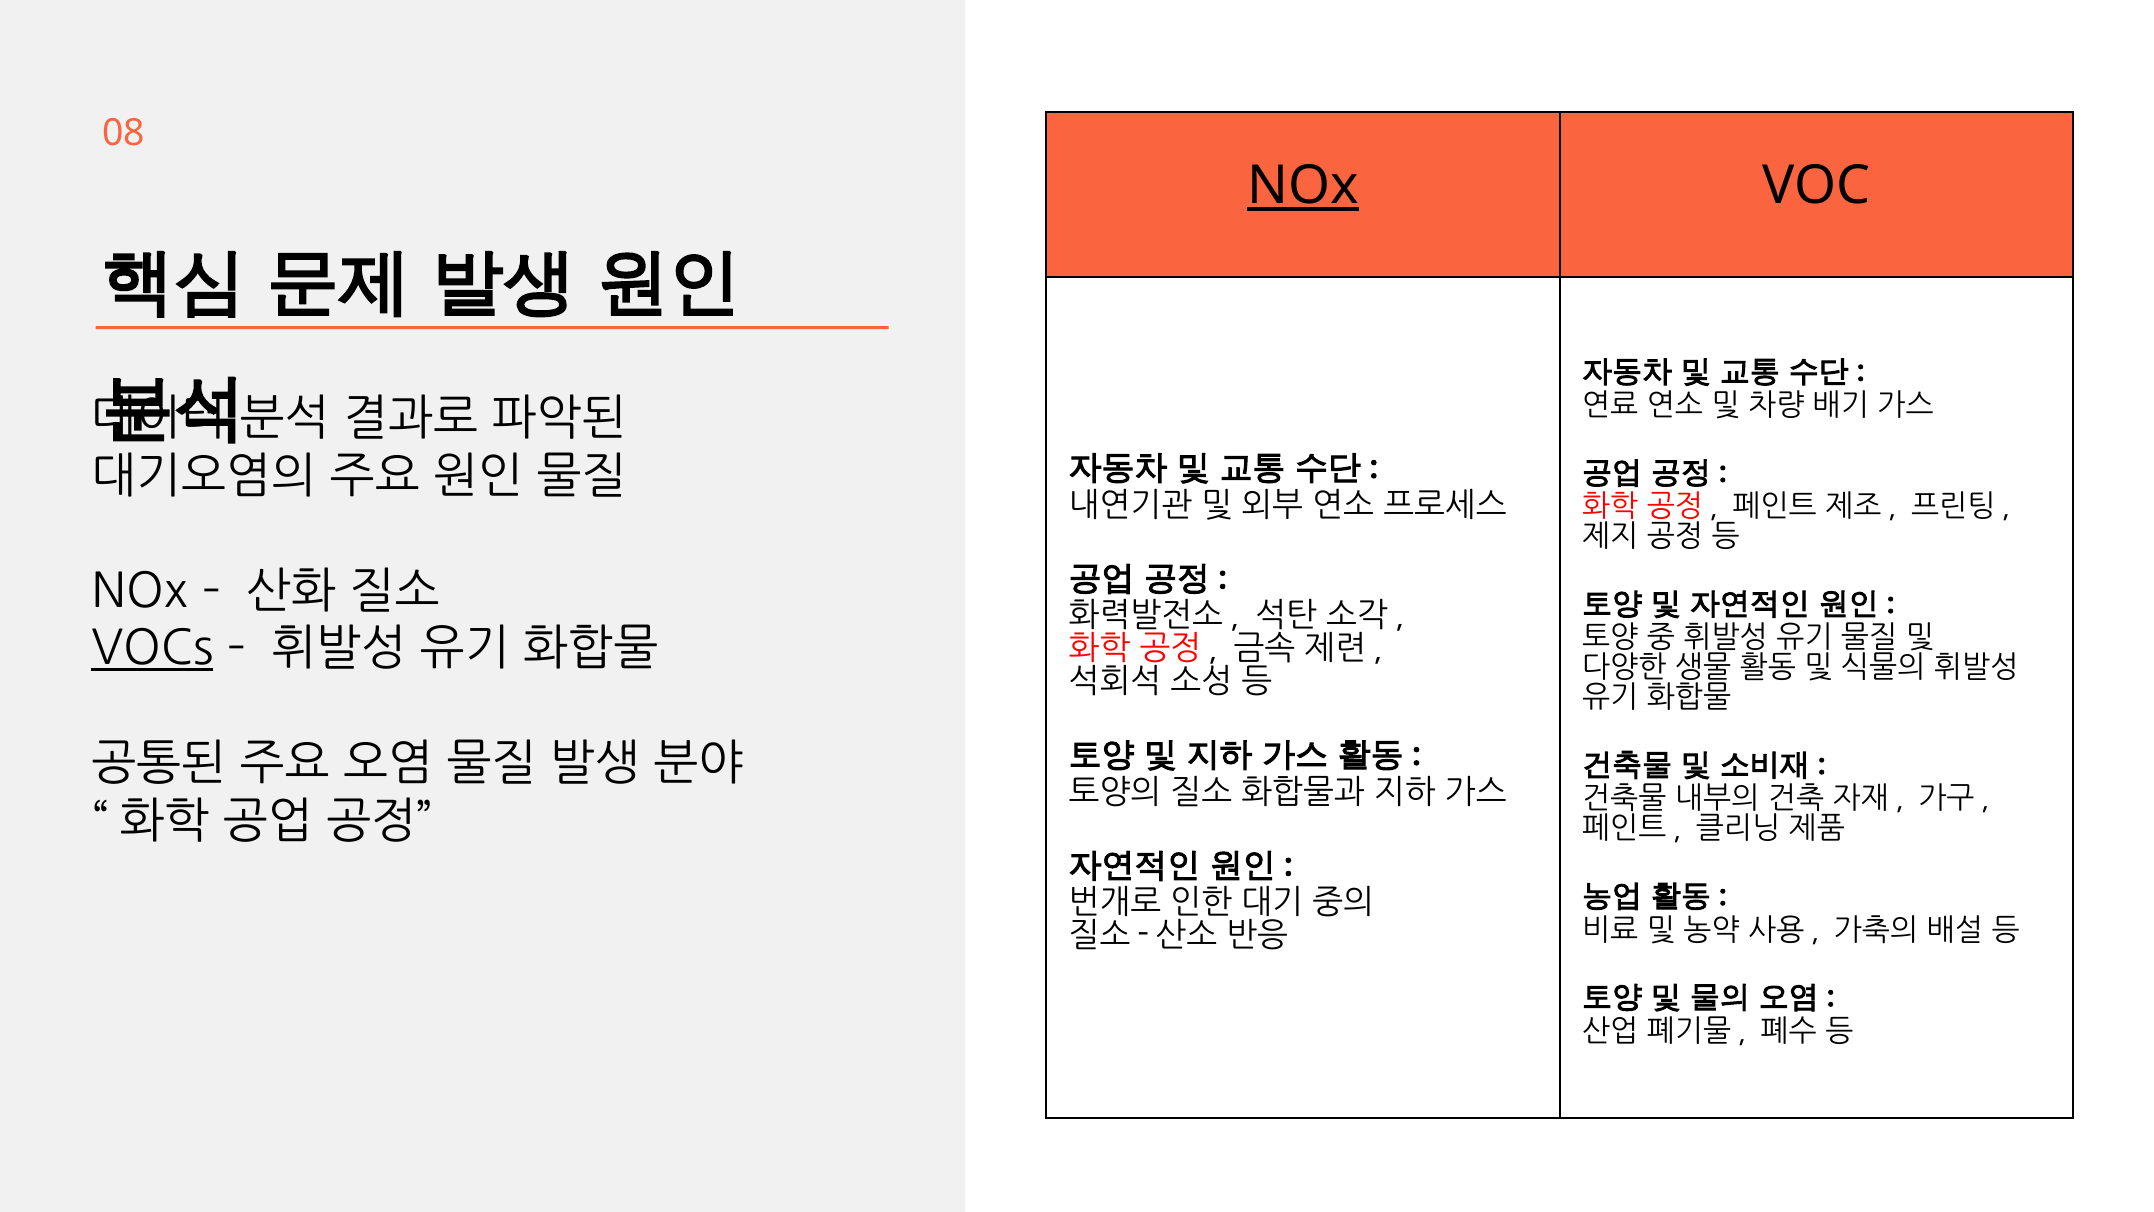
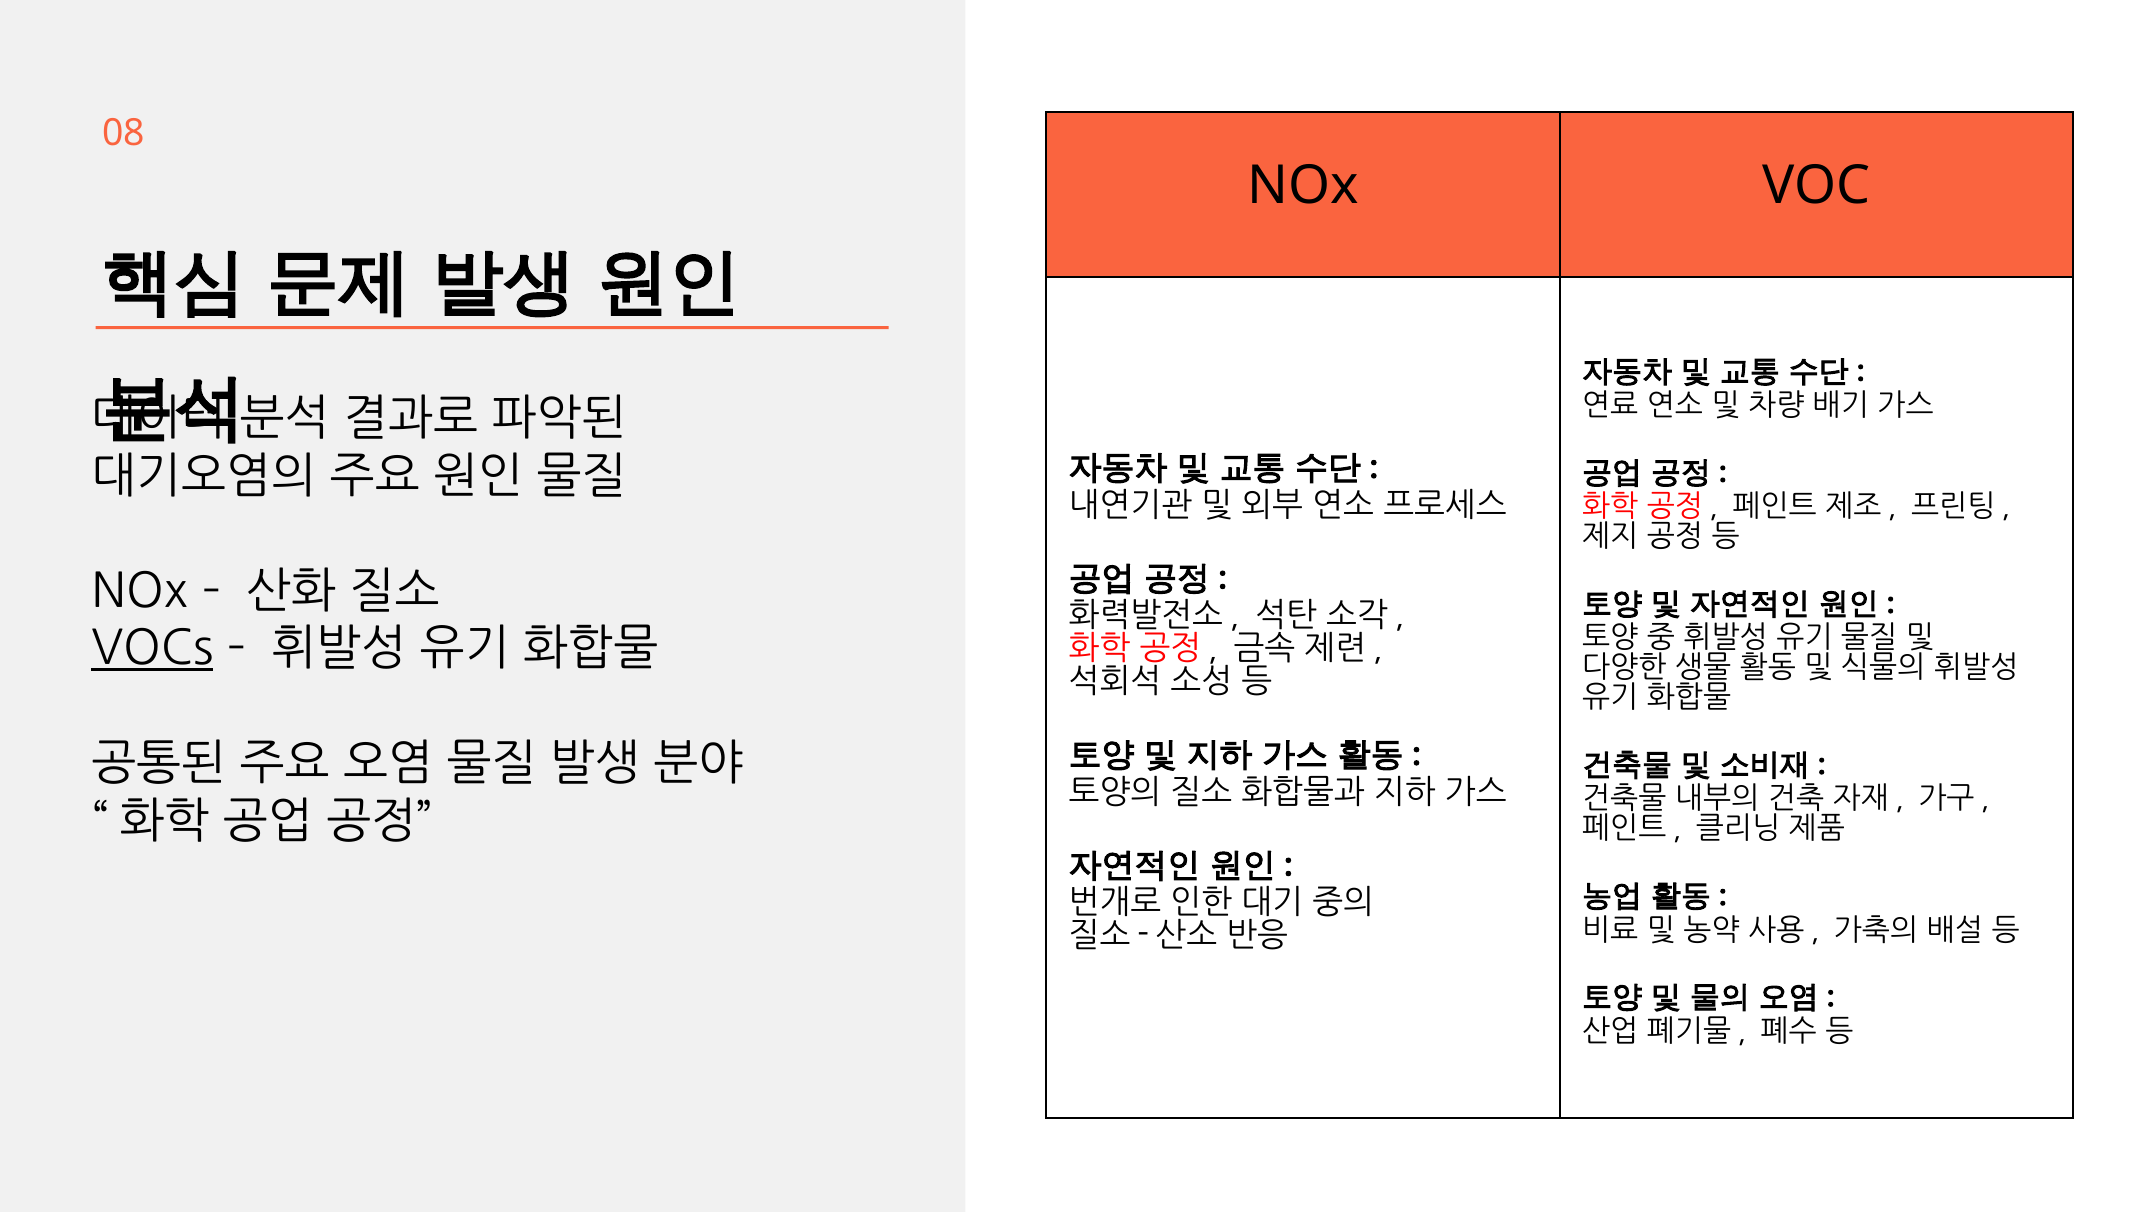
NOx at (1303, 186) underline: present -> none
